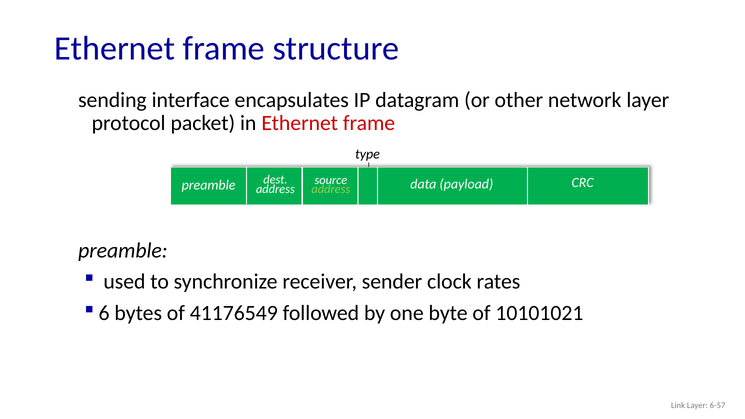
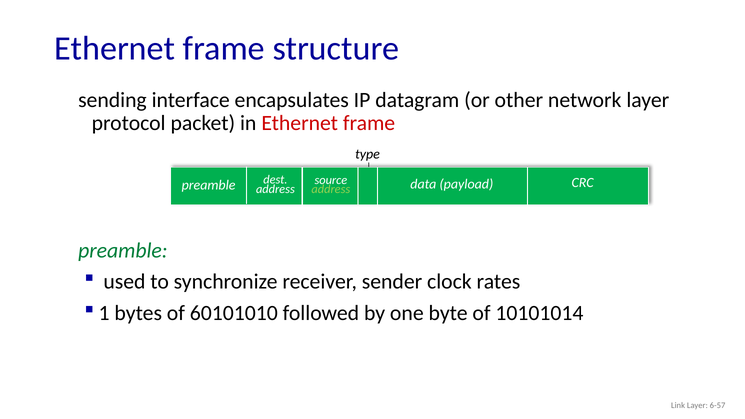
preamble at (123, 251) colour: black -> green
6: 6 -> 1
41176549: 41176549 -> 60101010
10101021: 10101021 -> 10101014
